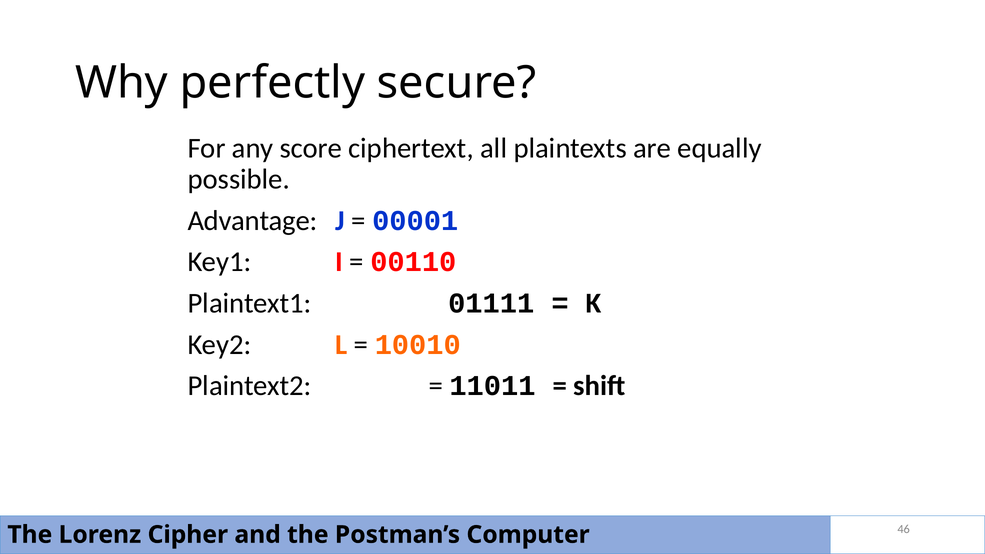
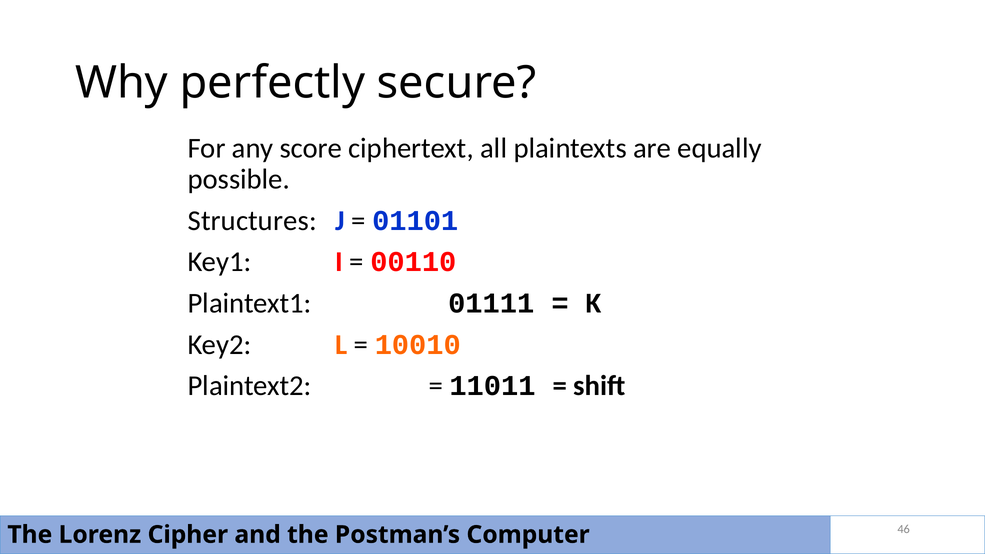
Advantage: Advantage -> Structures
00001: 00001 -> 01101
